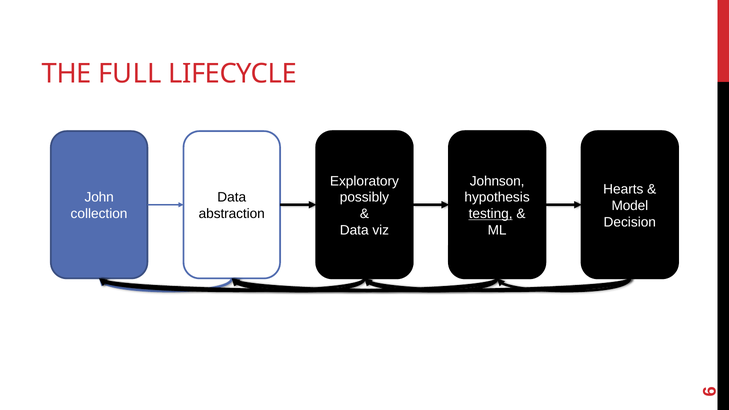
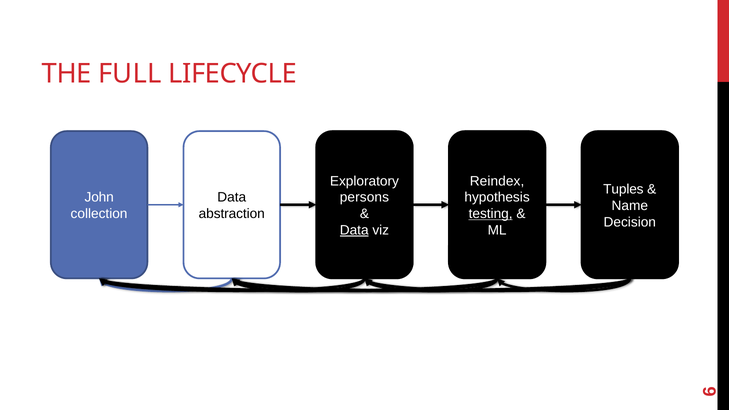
Johnson: Johnson -> Reindex
Hearts: Hearts -> Tuples
possibly: possibly -> persons
Model: Model -> Name
Data at (354, 230) underline: none -> present
